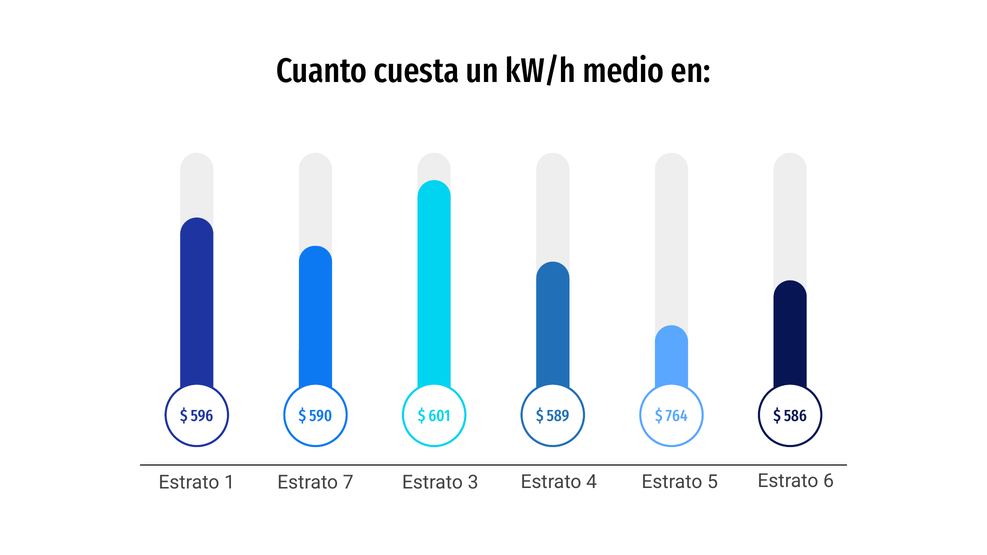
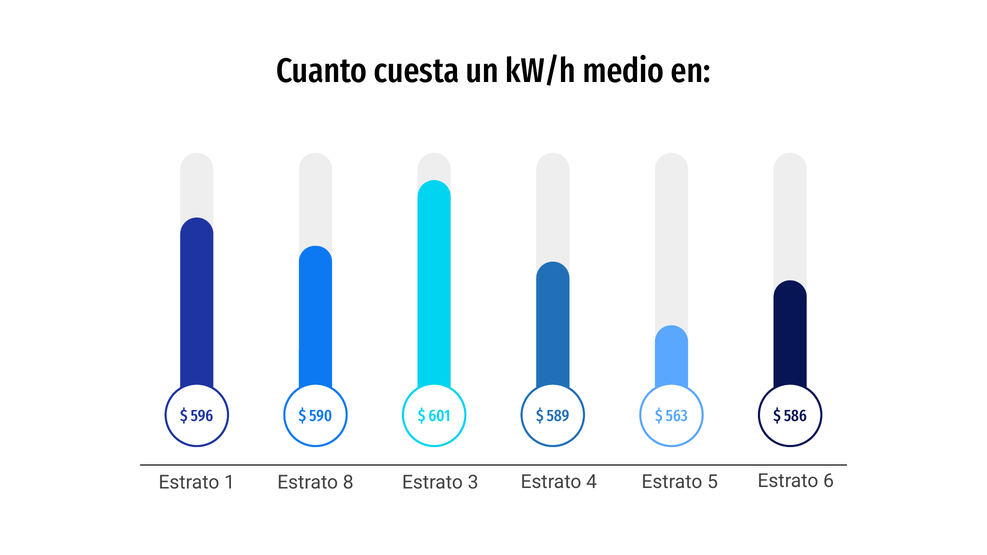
764: 764 -> 563
7: 7 -> 8
